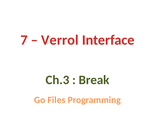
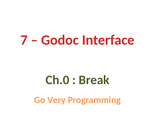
Verrol: Verrol -> Godoc
Ch.3: Ch.3 -> Ch.0
Files: Files -> Very
